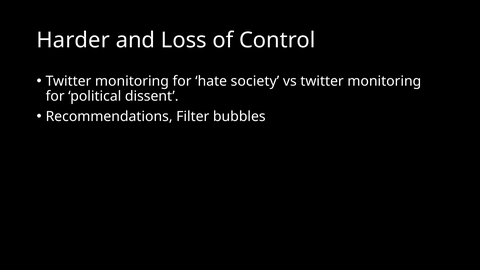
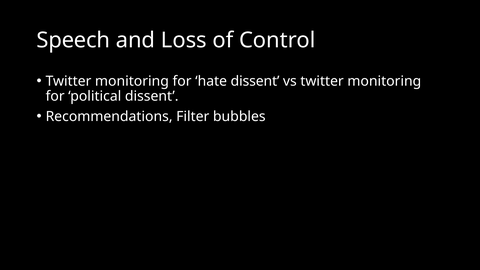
Harder: Harder -> Speech
hate society: society -> dissent
